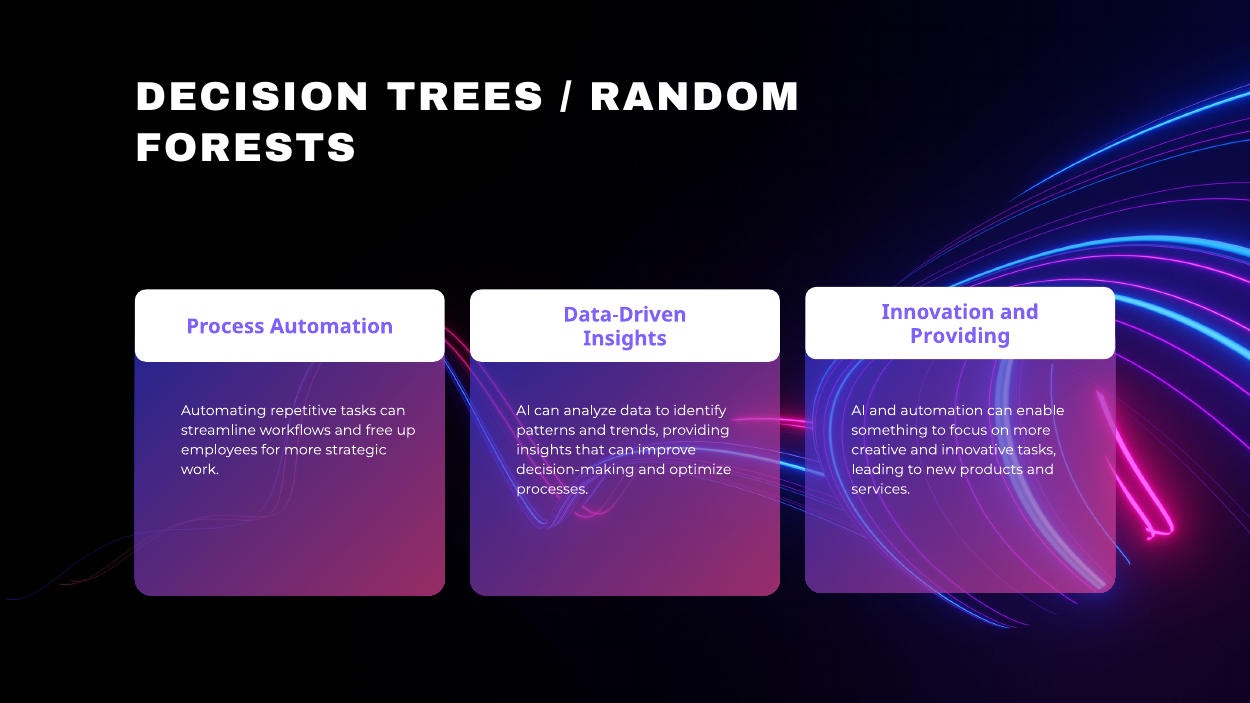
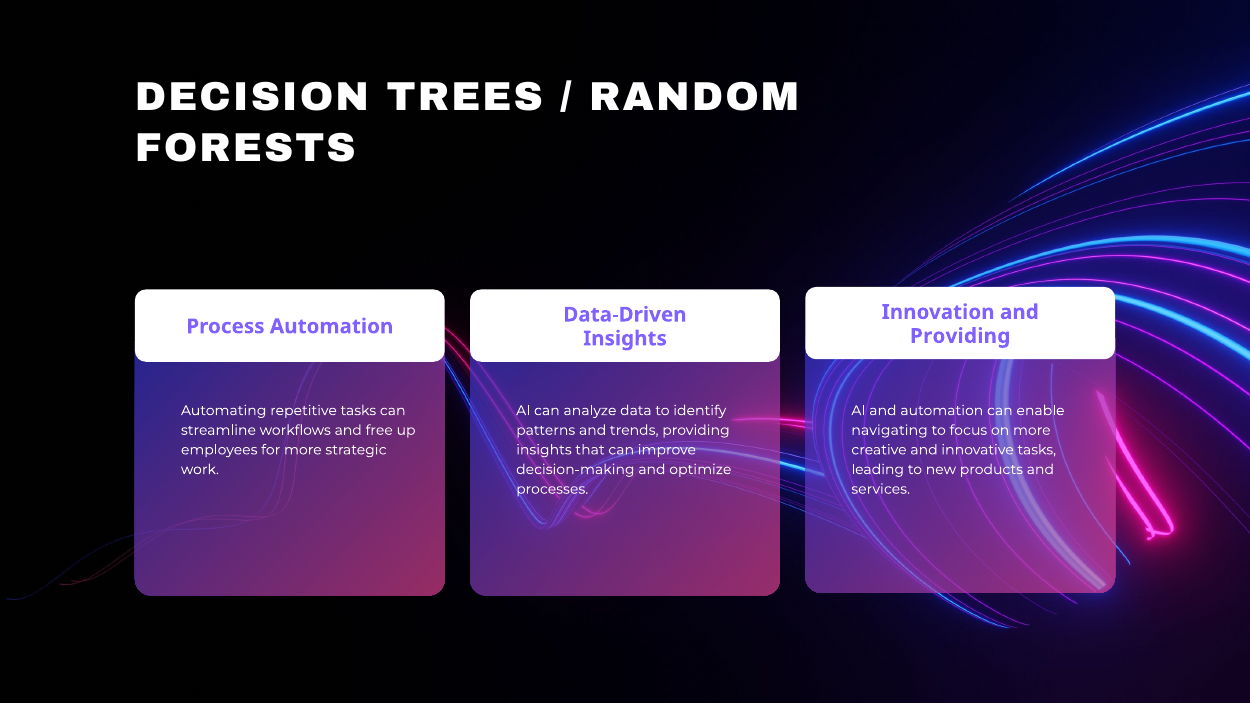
something: something -> navigating
